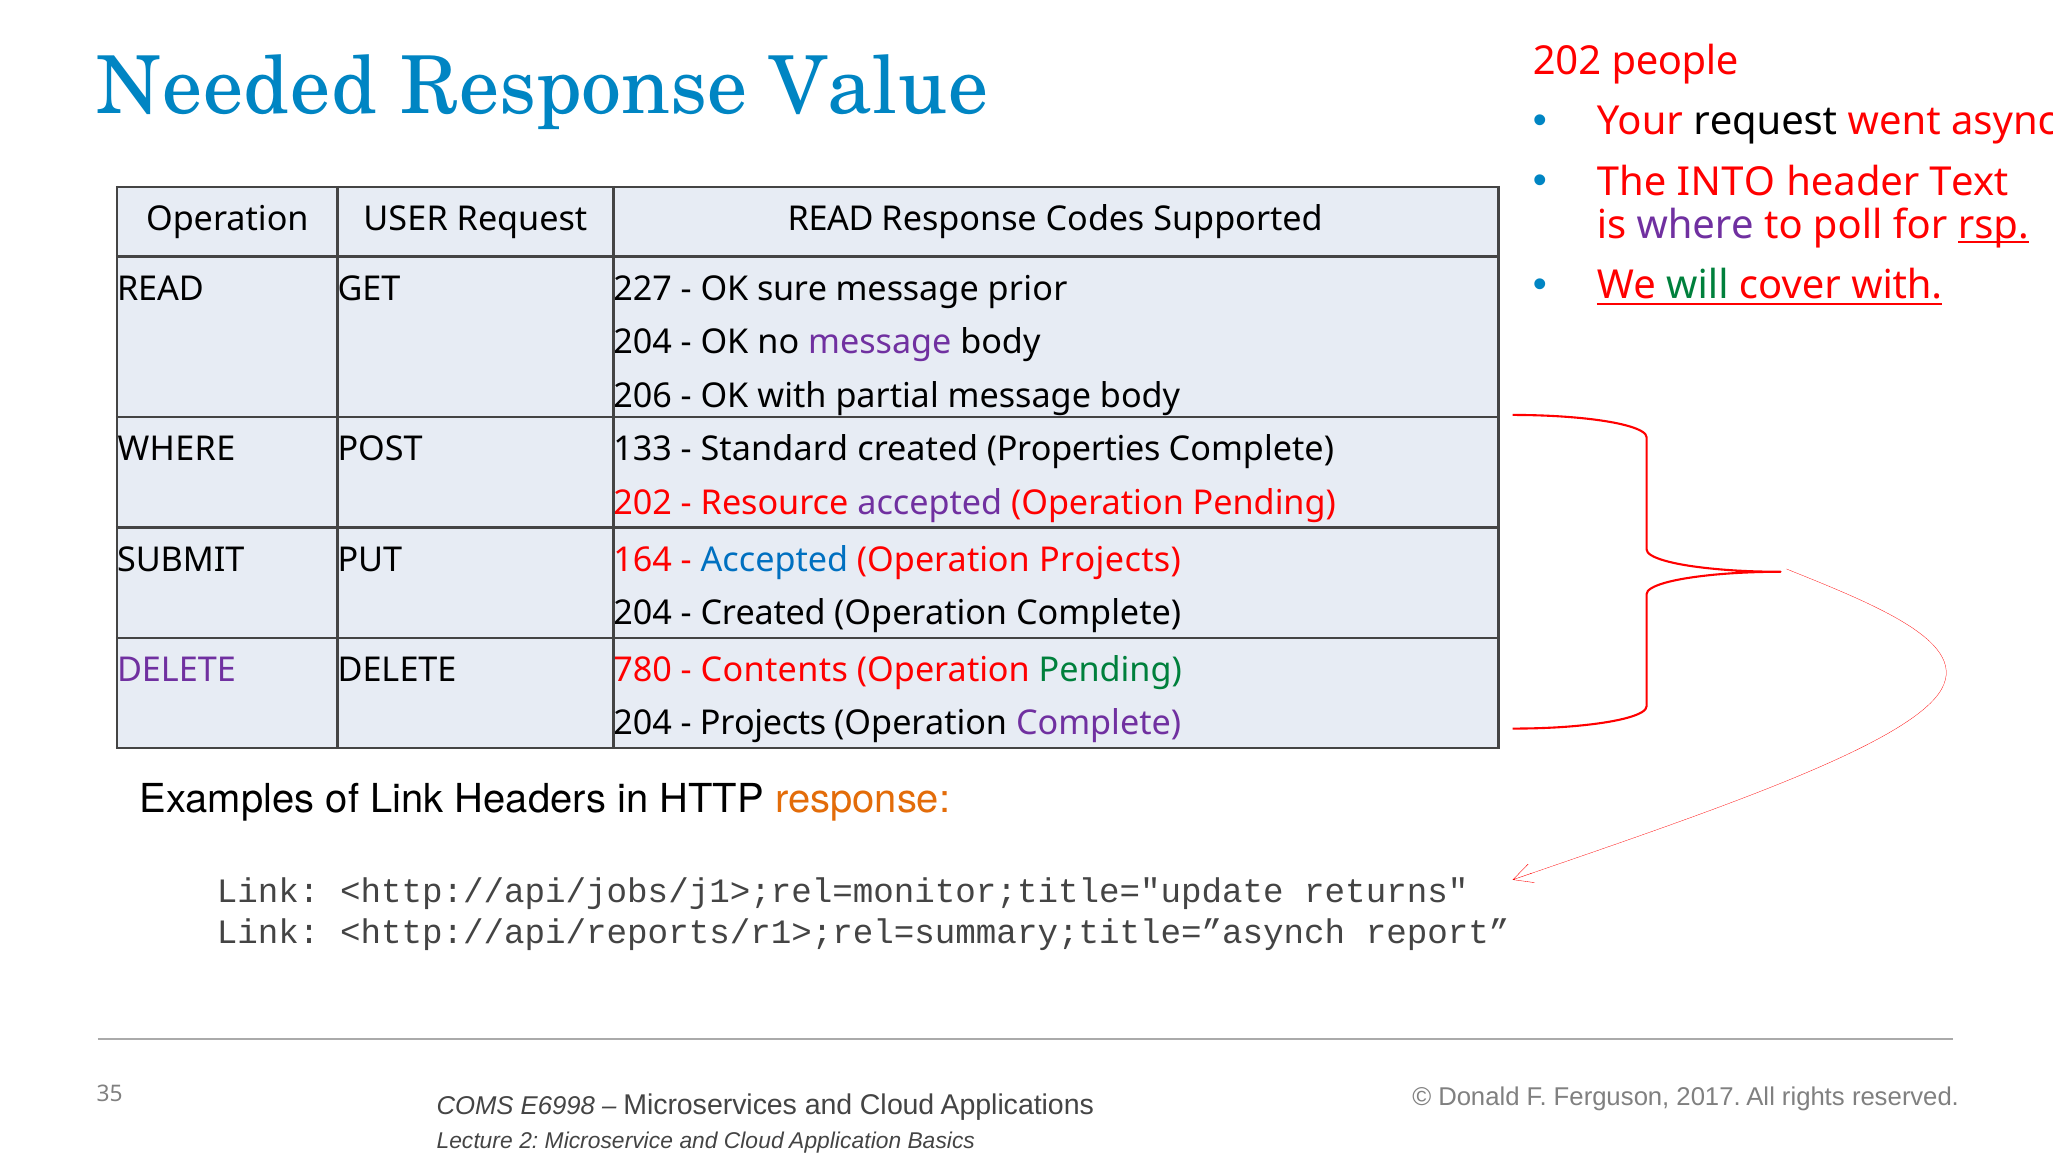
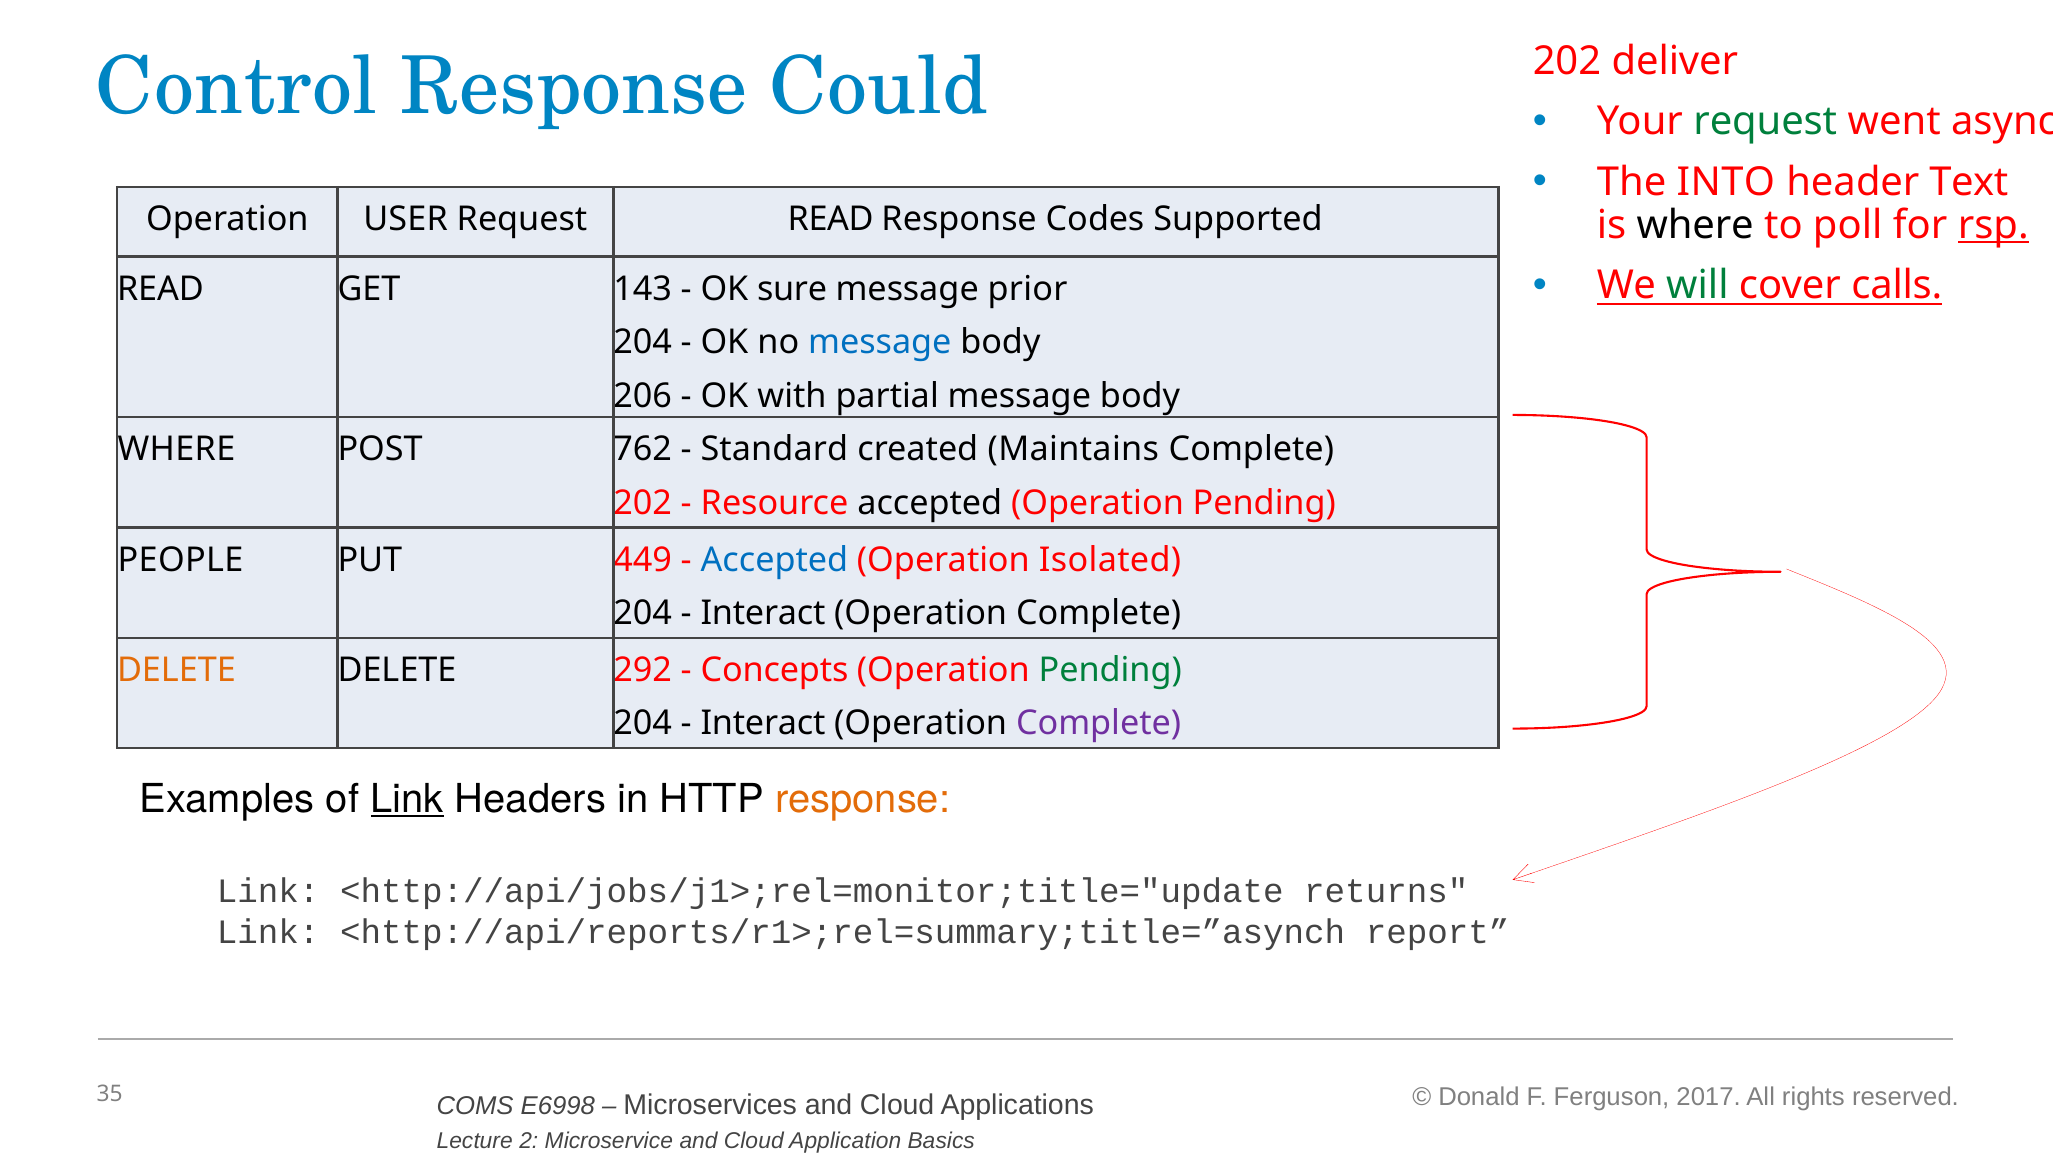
people: people -> deliver
Needed: Needed -> Control
Value: Value -> Could
request at (1765, 122) colour: black -> green
where at (1695, 225) colour: purple -> black
cover with: with -> calls
227: 227 -> 143
message at (880, 342) colour: purple -> blue
133: 133 -> 762
Properties: Properties -> Maintains
accepted at (930, 503) colour: purple -> black
SUBMIT: SUBMIT -> PEOPLE
164: 164 -> 449
Operation Projects: Projects -> Isolated
Created at (763, 613): Created -> Interact
DELETE at (176, 670) colour: purple -> orange
780: 780 -> 292
Contents: Contents -> Concepts
Projects at (763, 723): Projects -> Interact
Link at (407, 799) underline: none -> present
